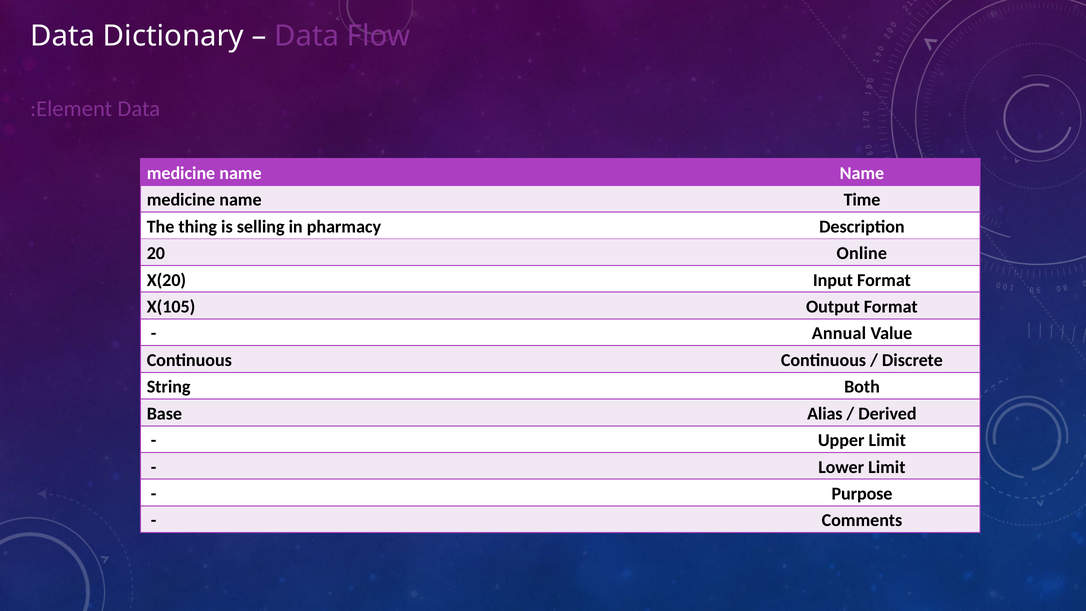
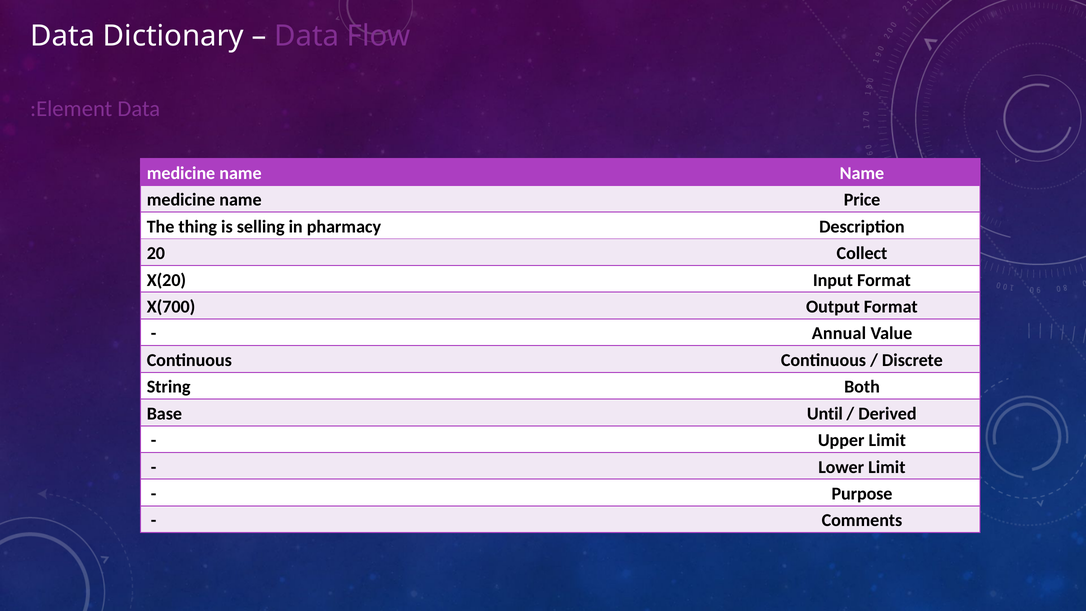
Time: Time -> Price
Online: Online -> Collect
X(105: X(105 -> X(700
Alias: Alias -> Until
